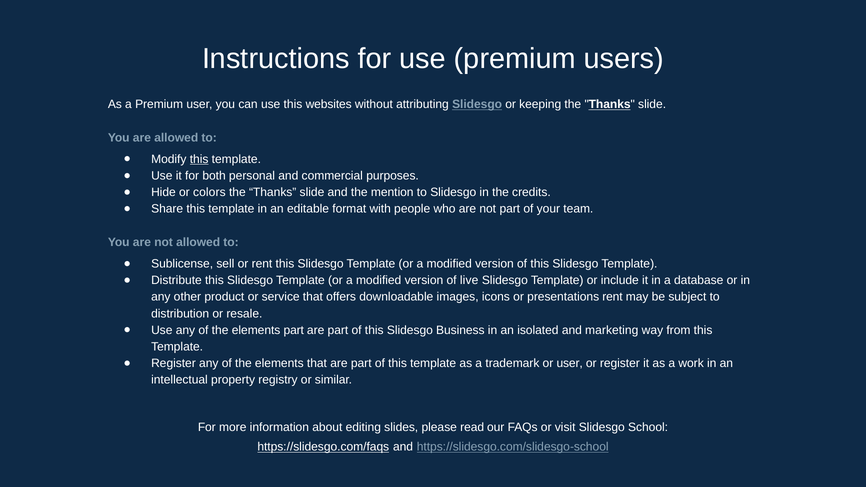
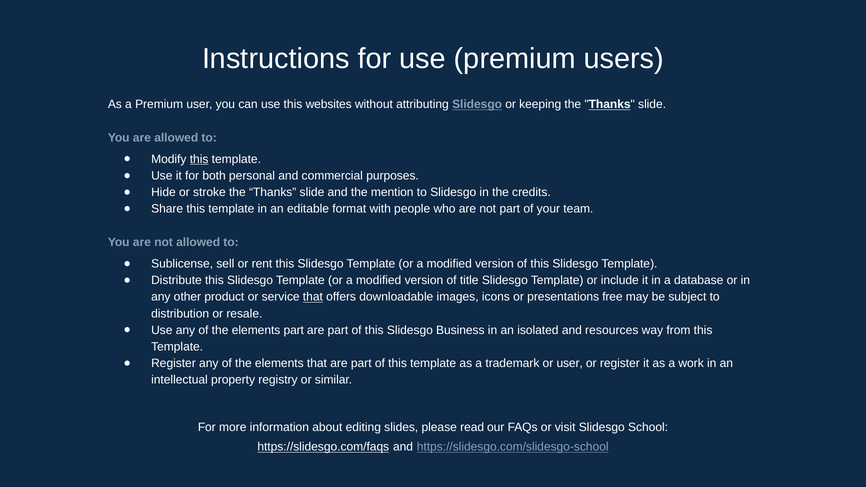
colors: colors -> stroke
live: live -> title
that at (313, 297) underline: none -> present
presentations rent: rent -> free
marketing: marketing -> resources
